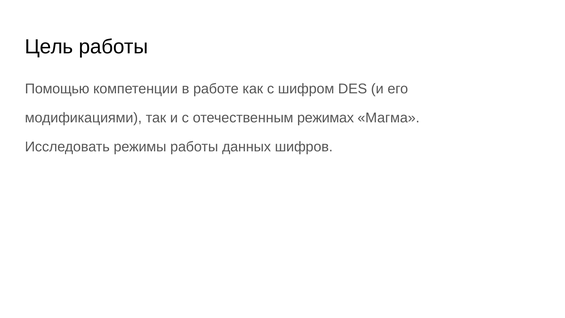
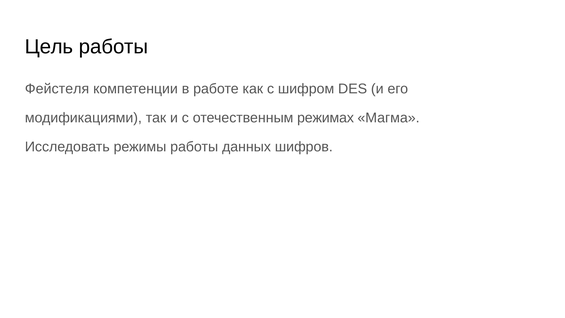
Помощью: Помощью -> Фейстеля
